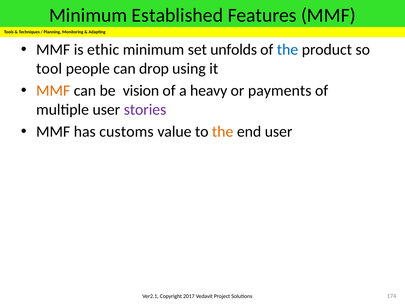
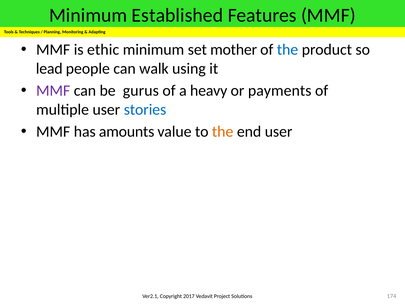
unfolds: unfolds -> mother
tool: tool -> lead
drop: drop -> walk
MMF at (53, 91) colour: orange -> purple
vision: vision -> gurus
stories colour: purple -> blue
customs: customs -> amounts
